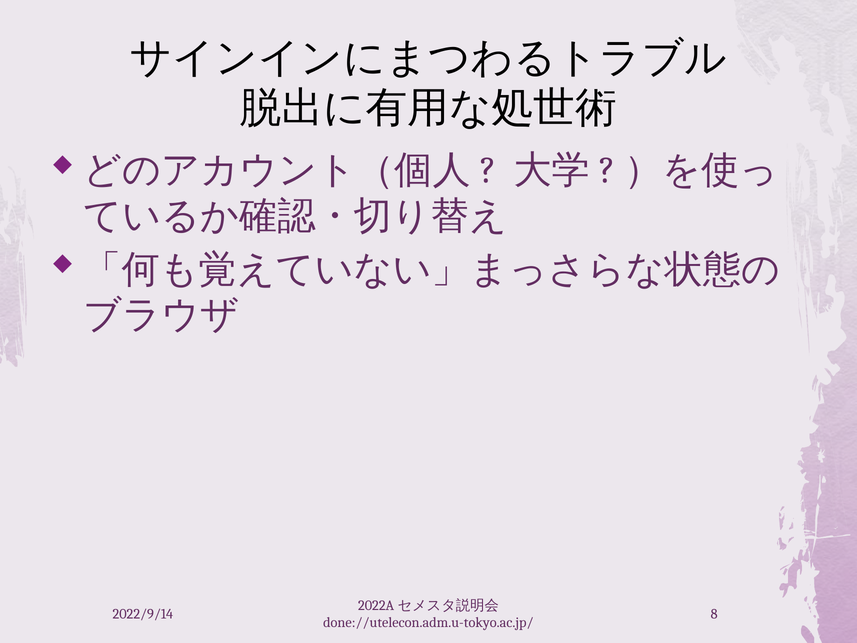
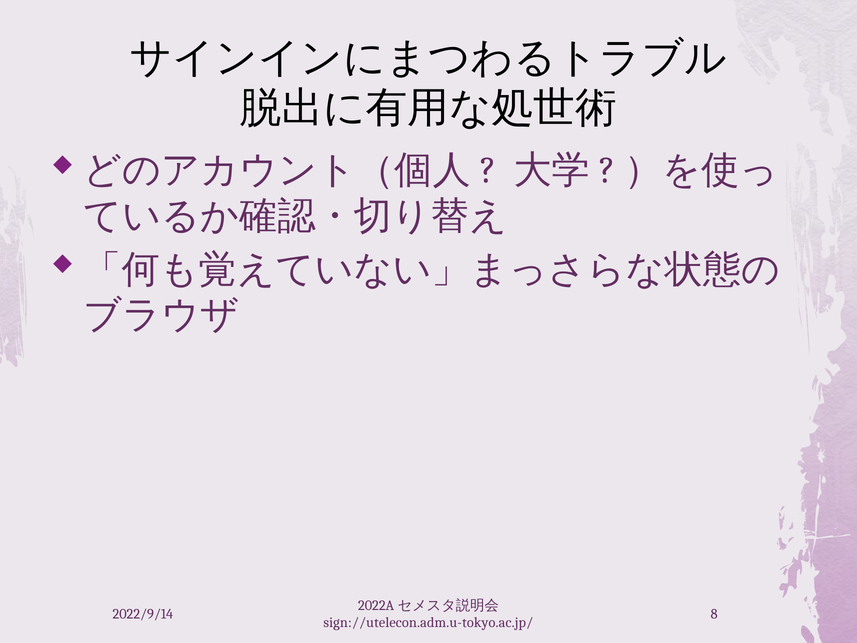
done://utelecon.adm.u-tokyo.ac.jp/: done://utelecon.adm.u-tokyo.ac.jp/ -> sign://utelecon.adm.u-tokyo.ac.jp/
